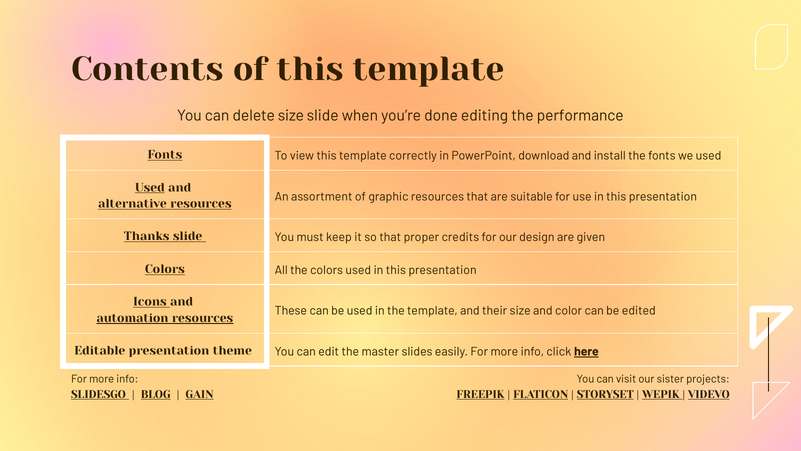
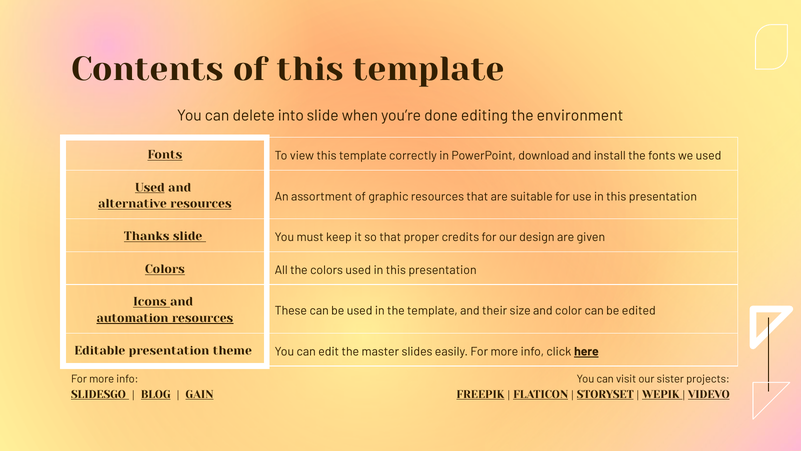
delete size: size -> into
performance: performance -> environment
